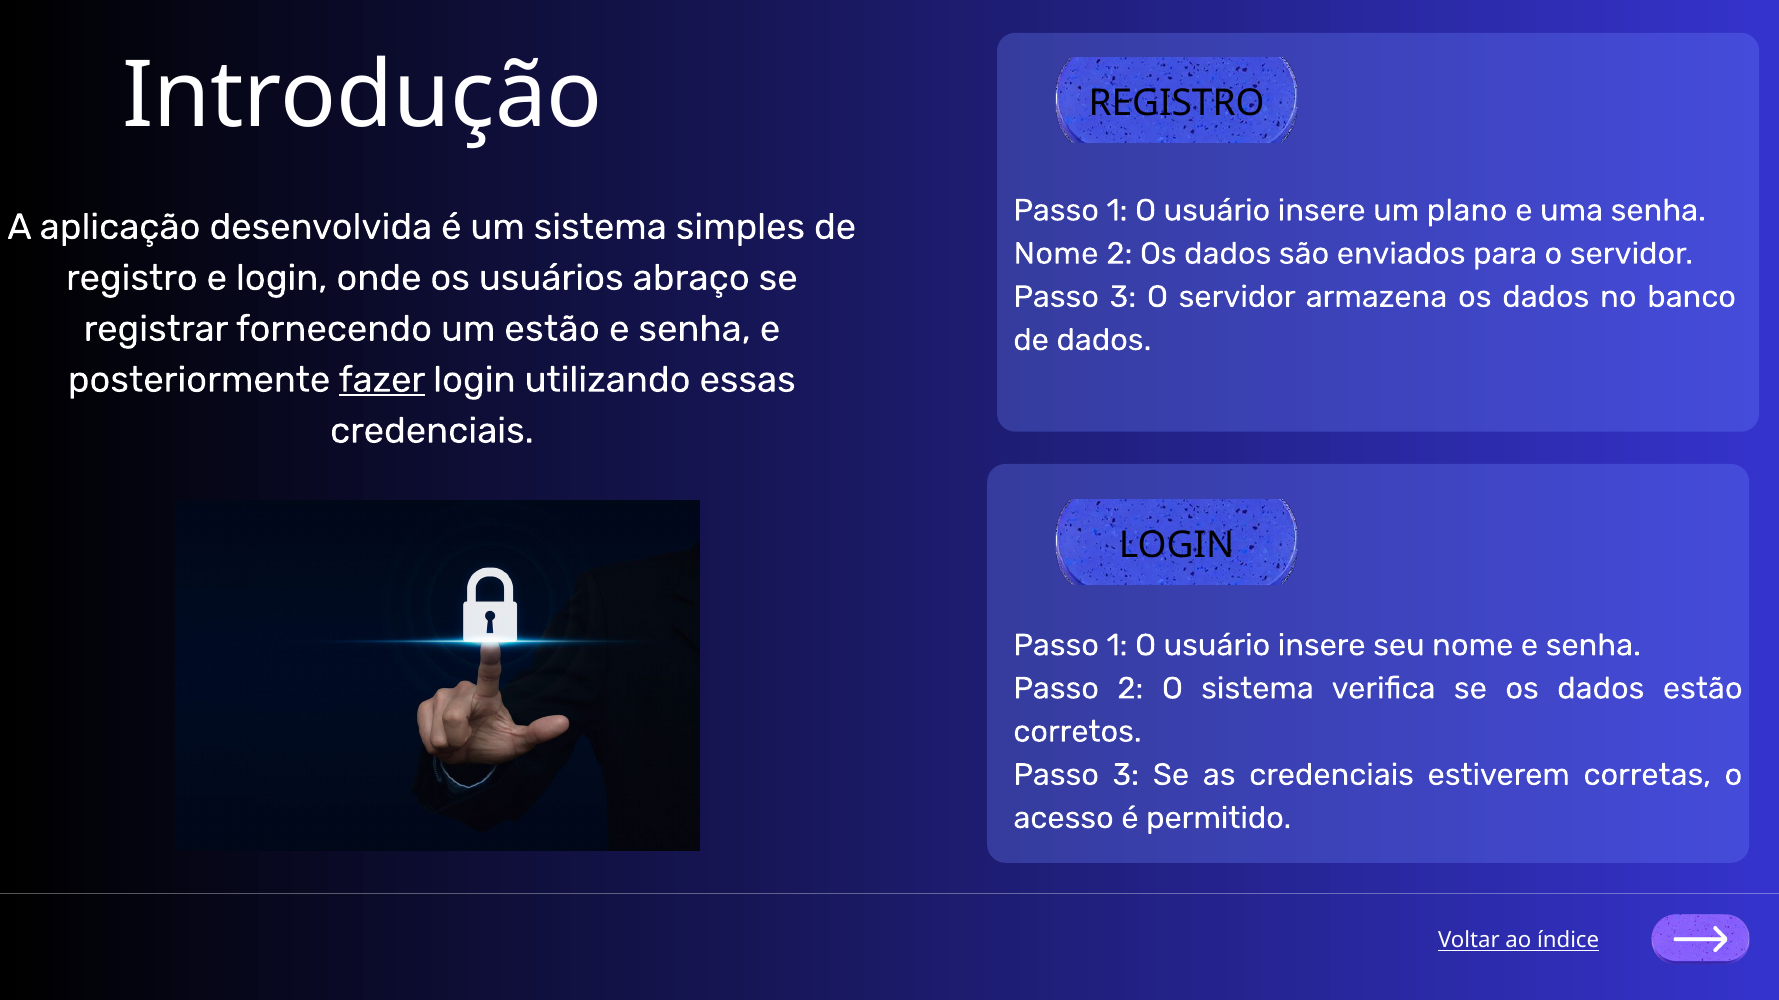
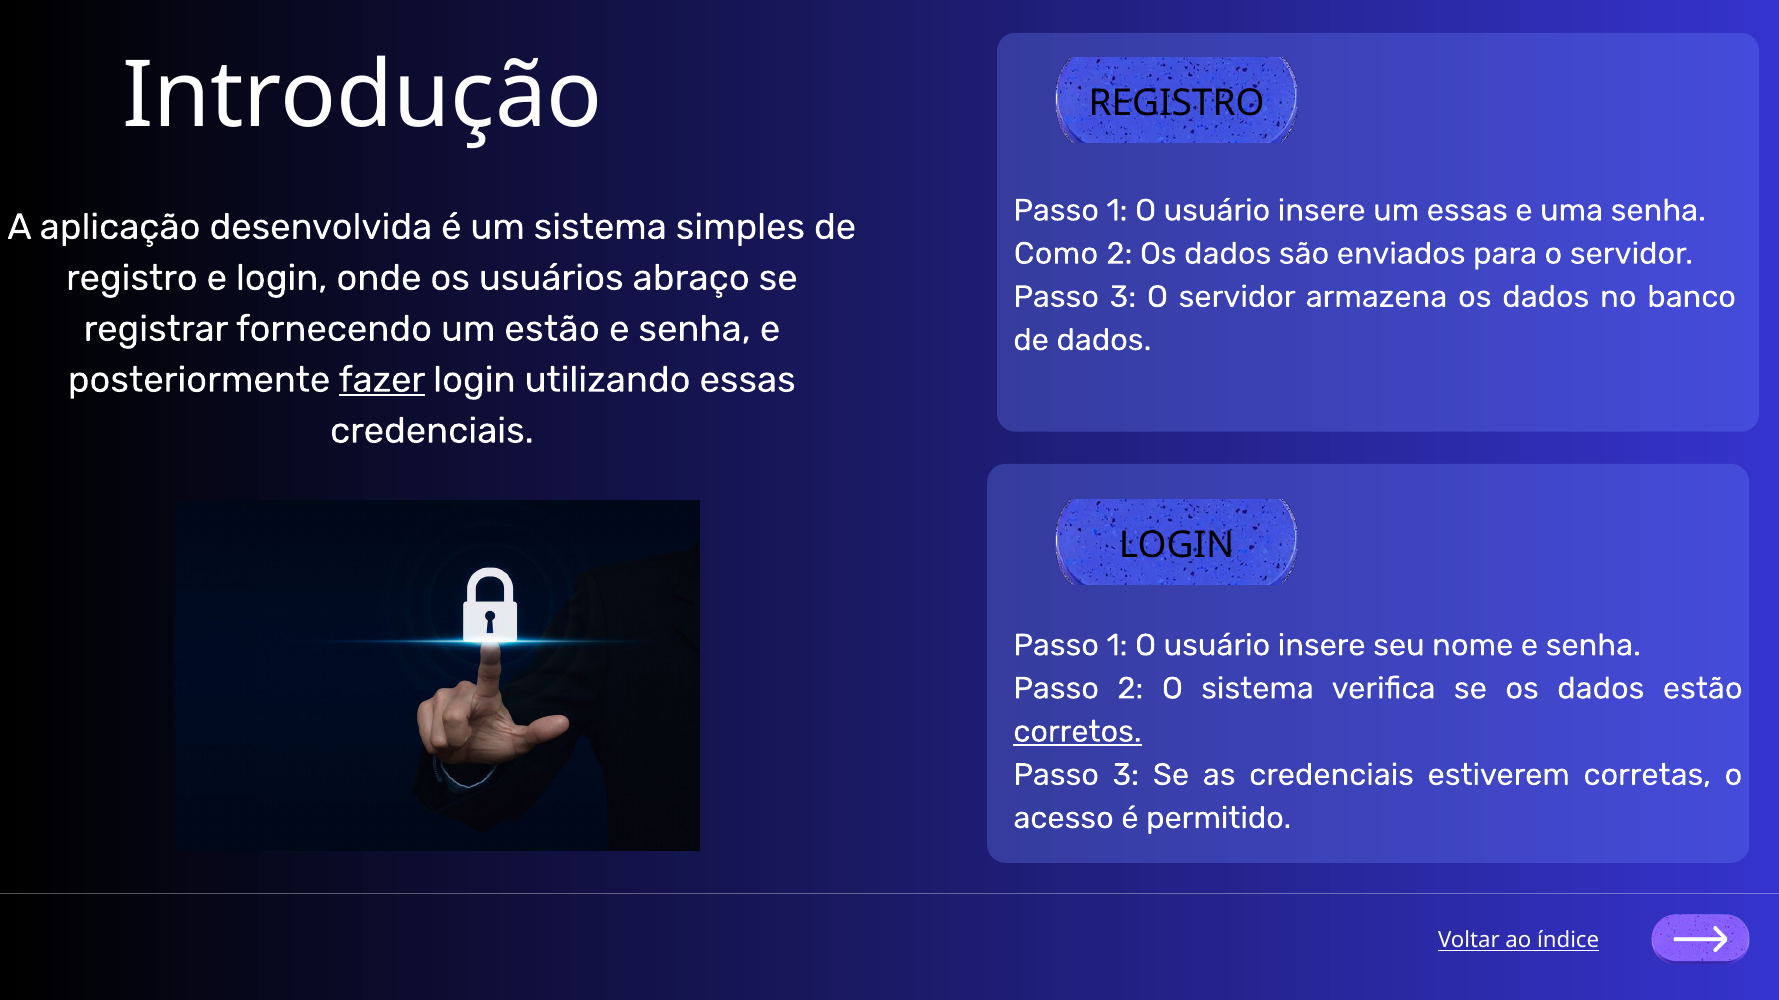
um plano: plano -> essas
Nome at (1056, 254): Nome -> Como
corretos underline: none -> present
